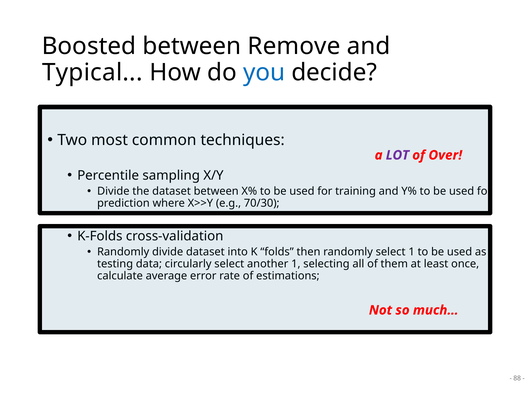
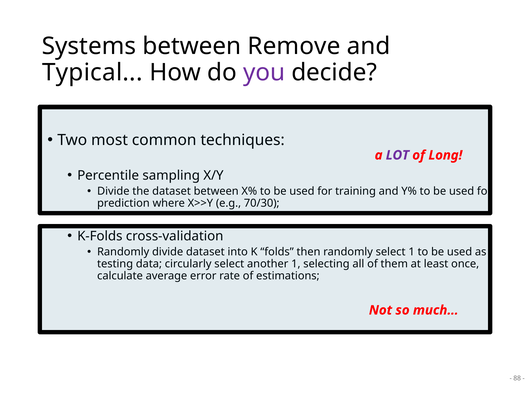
Boosted: Boosted -> Systems
you colour: blue -> purple
Over: Over -> Long
